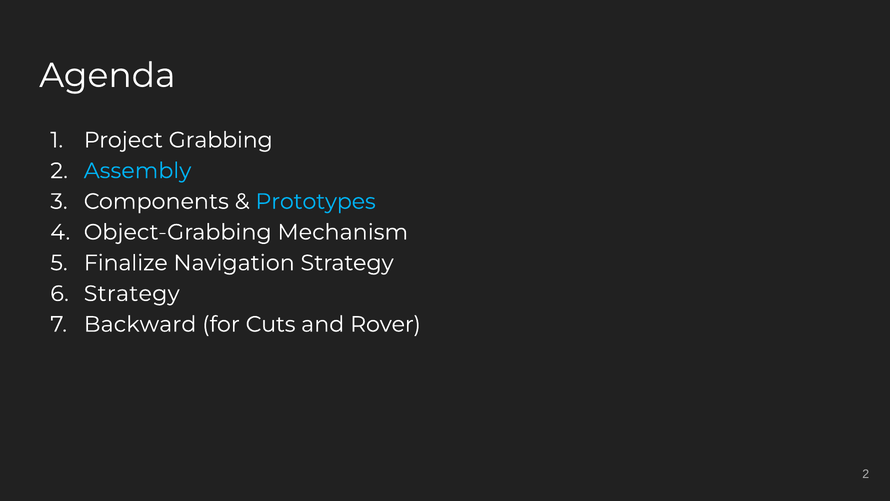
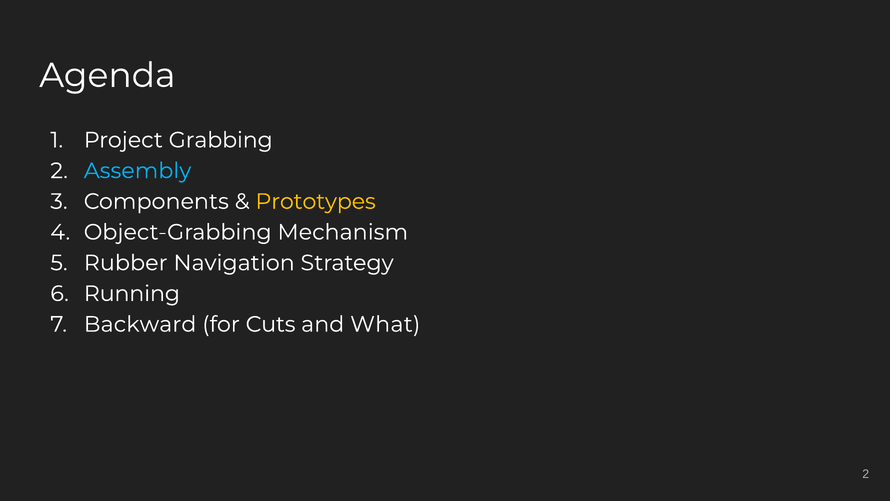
Prototypes colour: light blue -> yellow
Finalize: Finalize -> Rubber
Strategy at (132, 293): Strategy -> Running
Rover: Rover -> What
